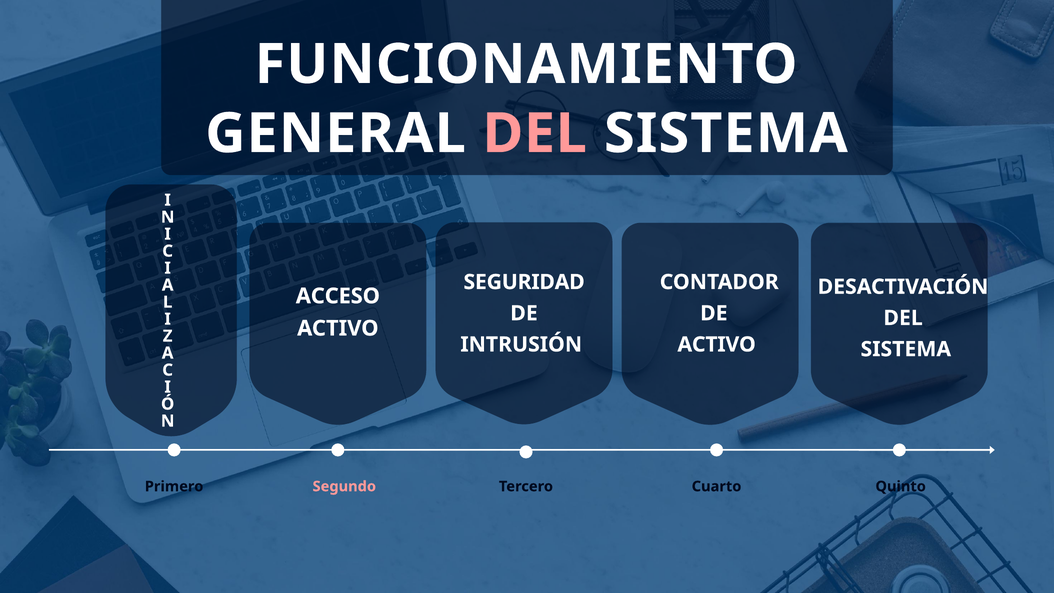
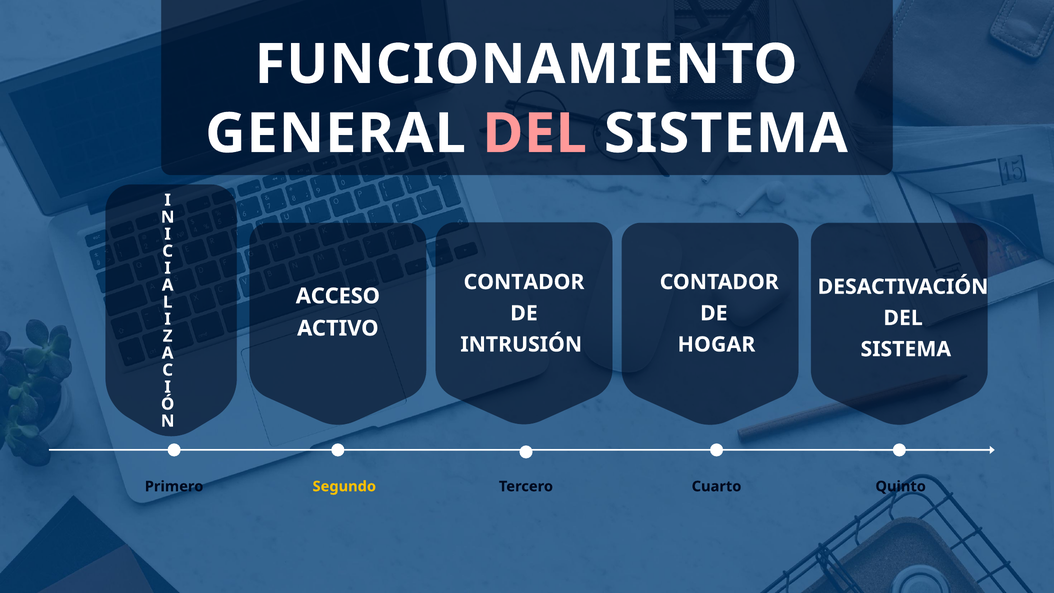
SEGURIDAD at (524, 282): SEGURIDAD -> CONTADOR
ACTIVO at (717, 344): ACTIVO -> HOGAR
Segundo colour: pink -> yellow
